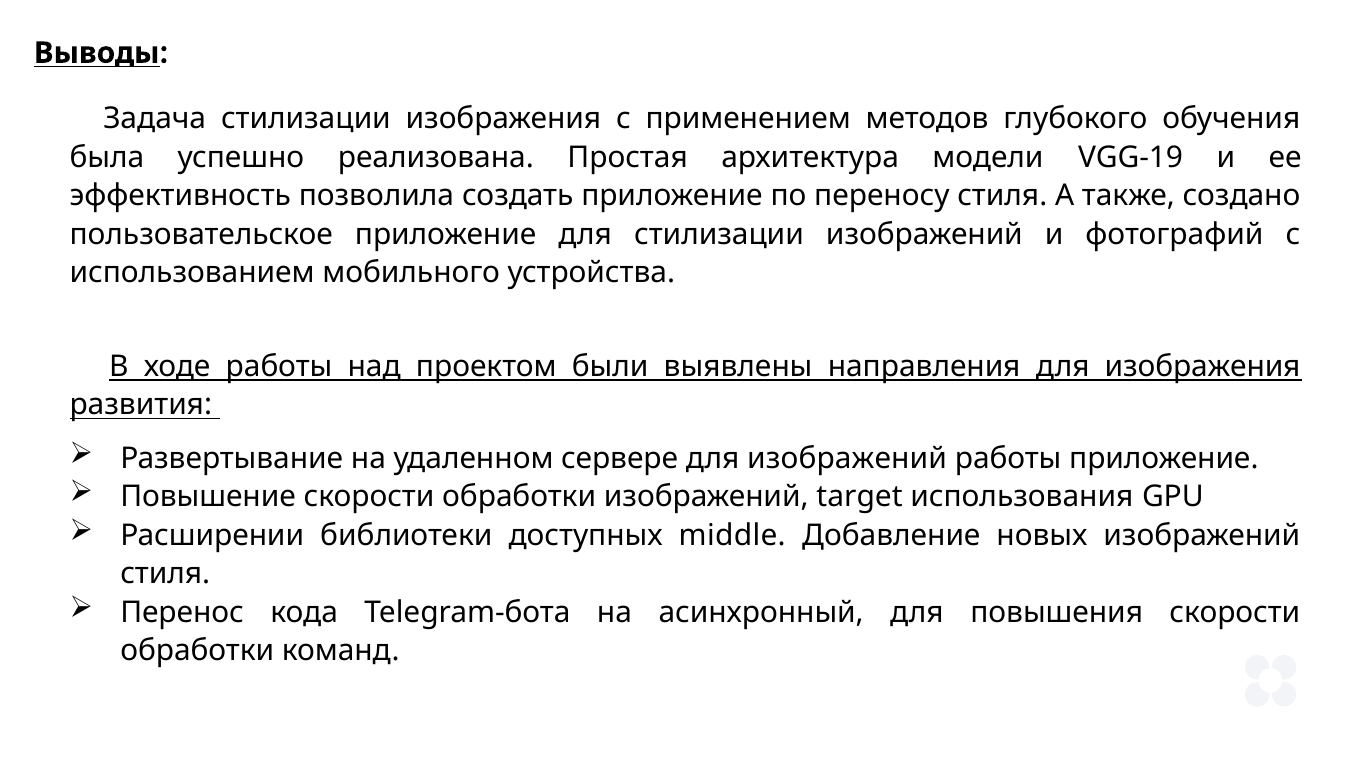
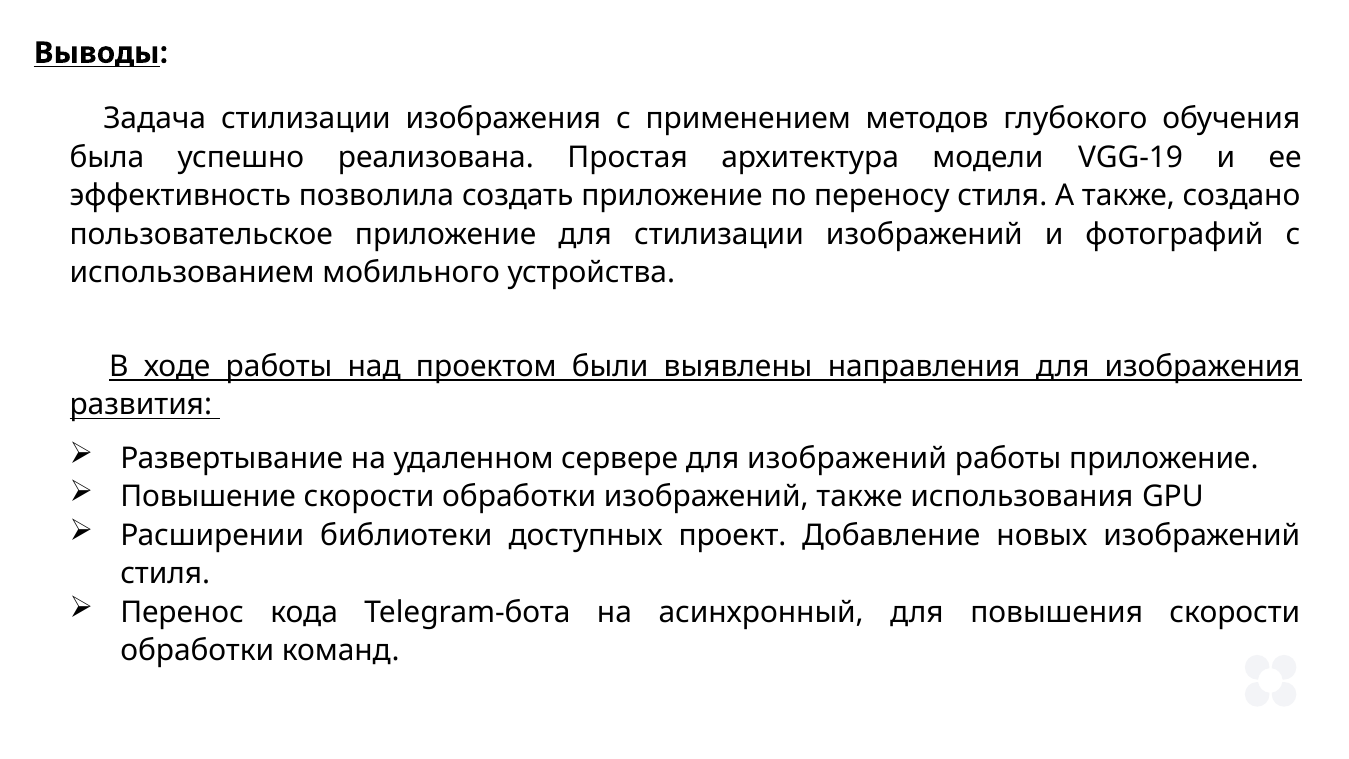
изображений target: target -> также
middle: middle -> проект
